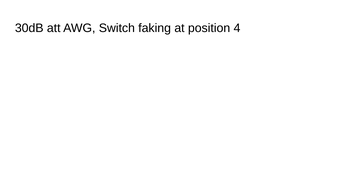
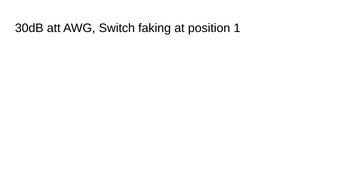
4: 4 -> 1
